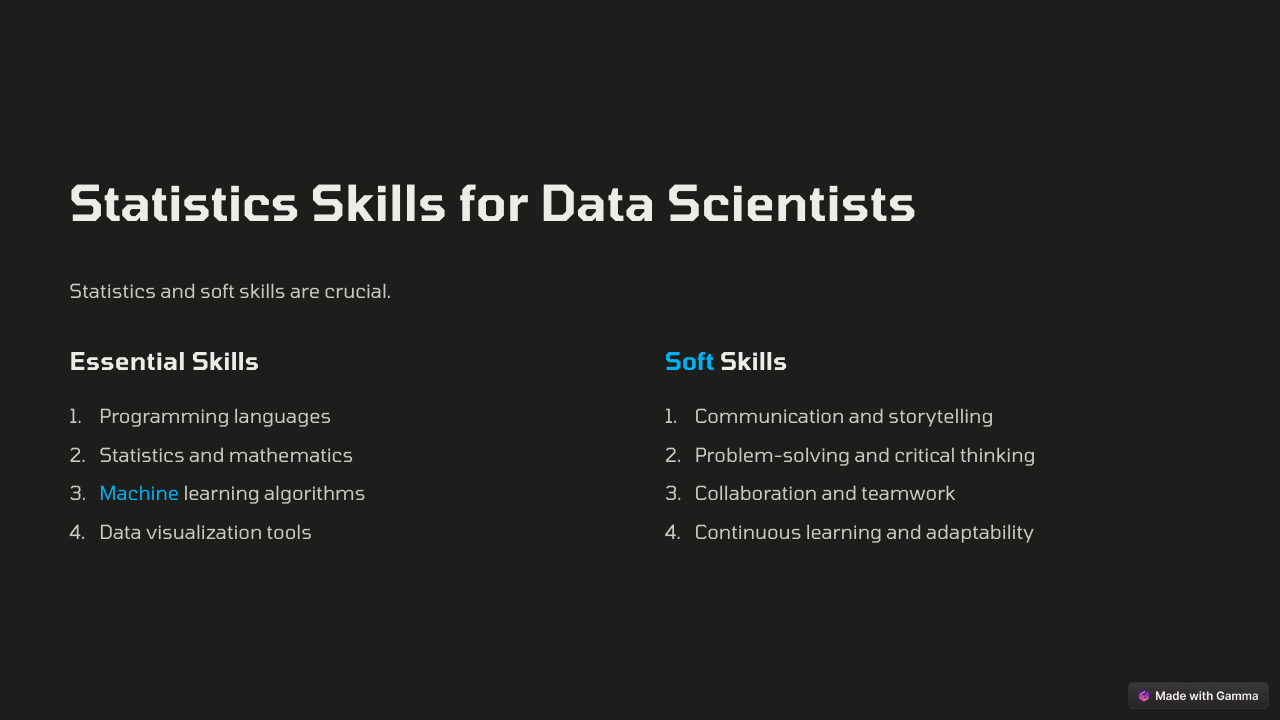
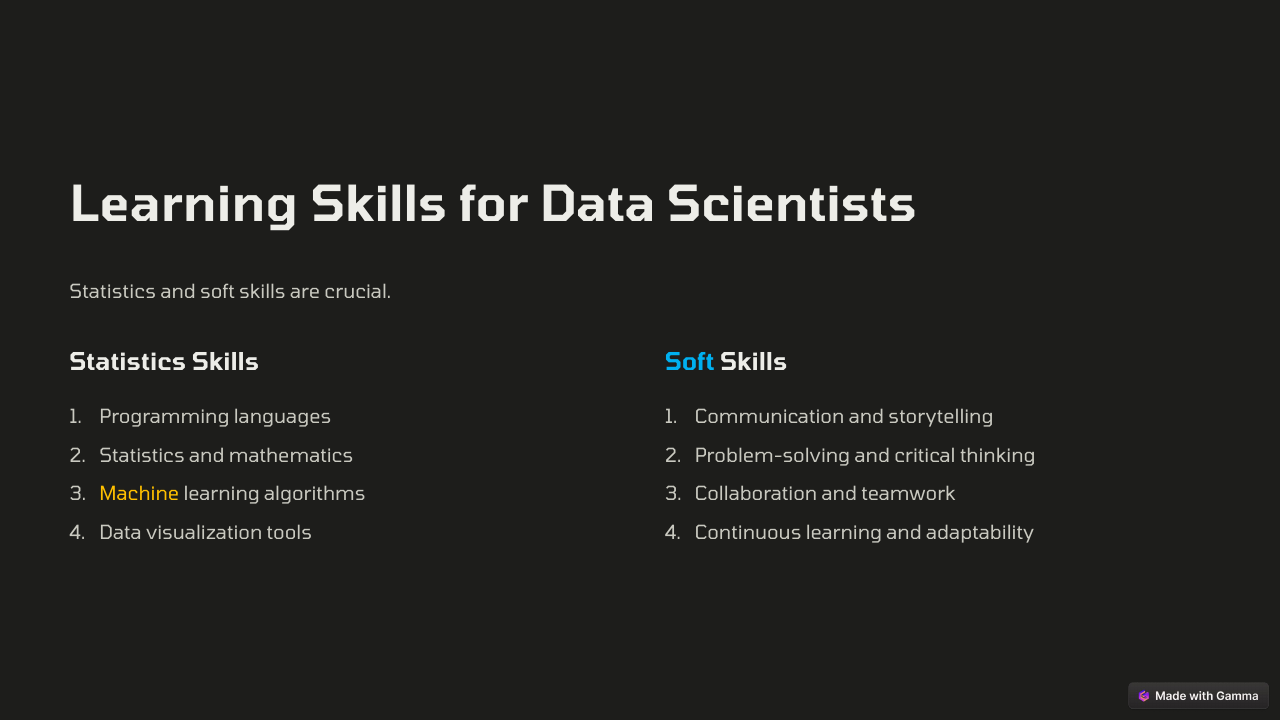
Statistics at (184, 205): Statistics -> Learning
Essential at (128, 363): Essential -> Statistics
Machine colour: light blue -> yellow
